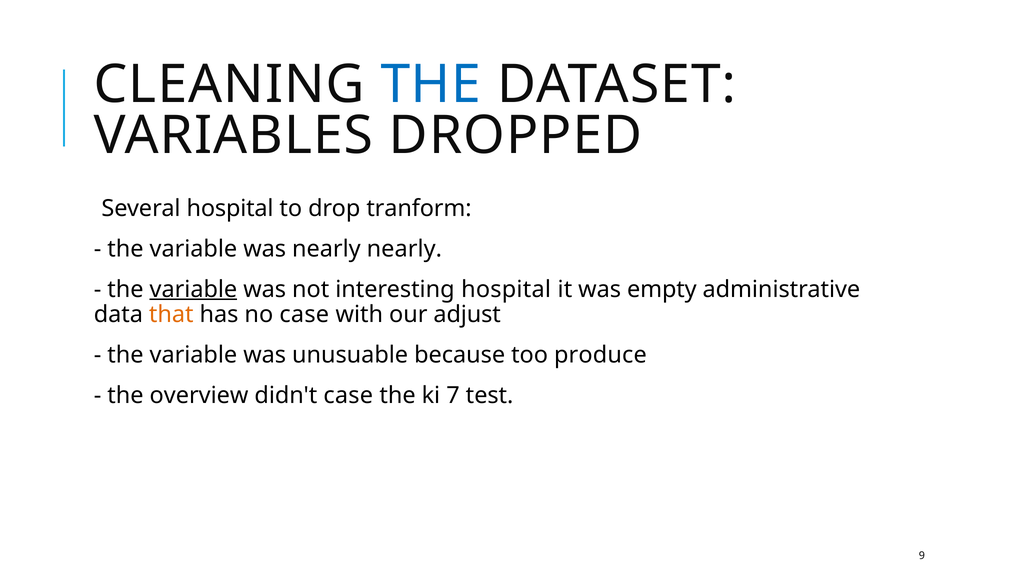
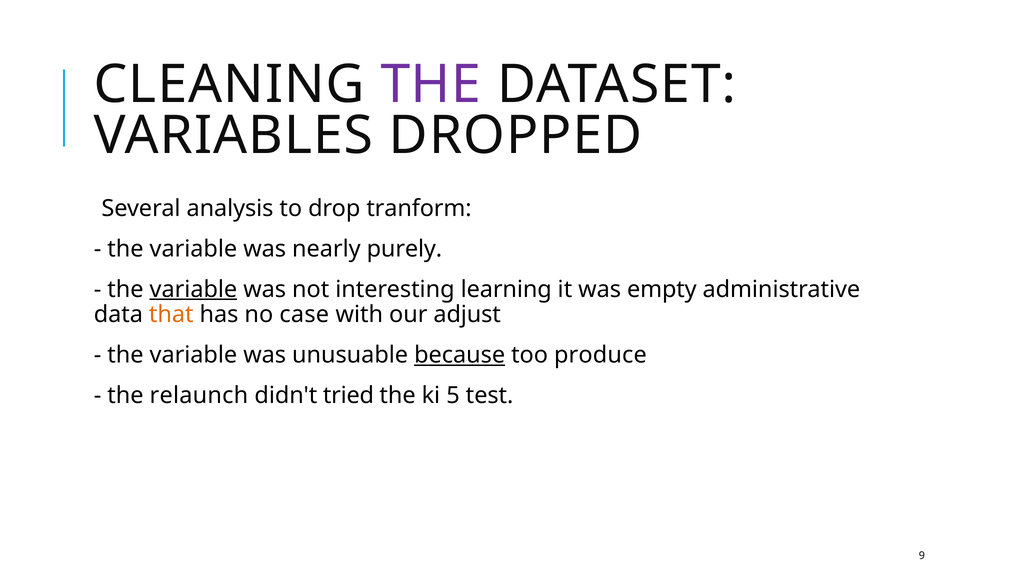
THE at (431, 84) colour: blue -> purple
Several hospital: hospital -> analysis
nearly nearly: nearly -> purely
interesting hospital: hospital -> learning
because underline: none -> present
overview: overview -> relaunch
didn't case: case -> tried
7: 7 -> 5
